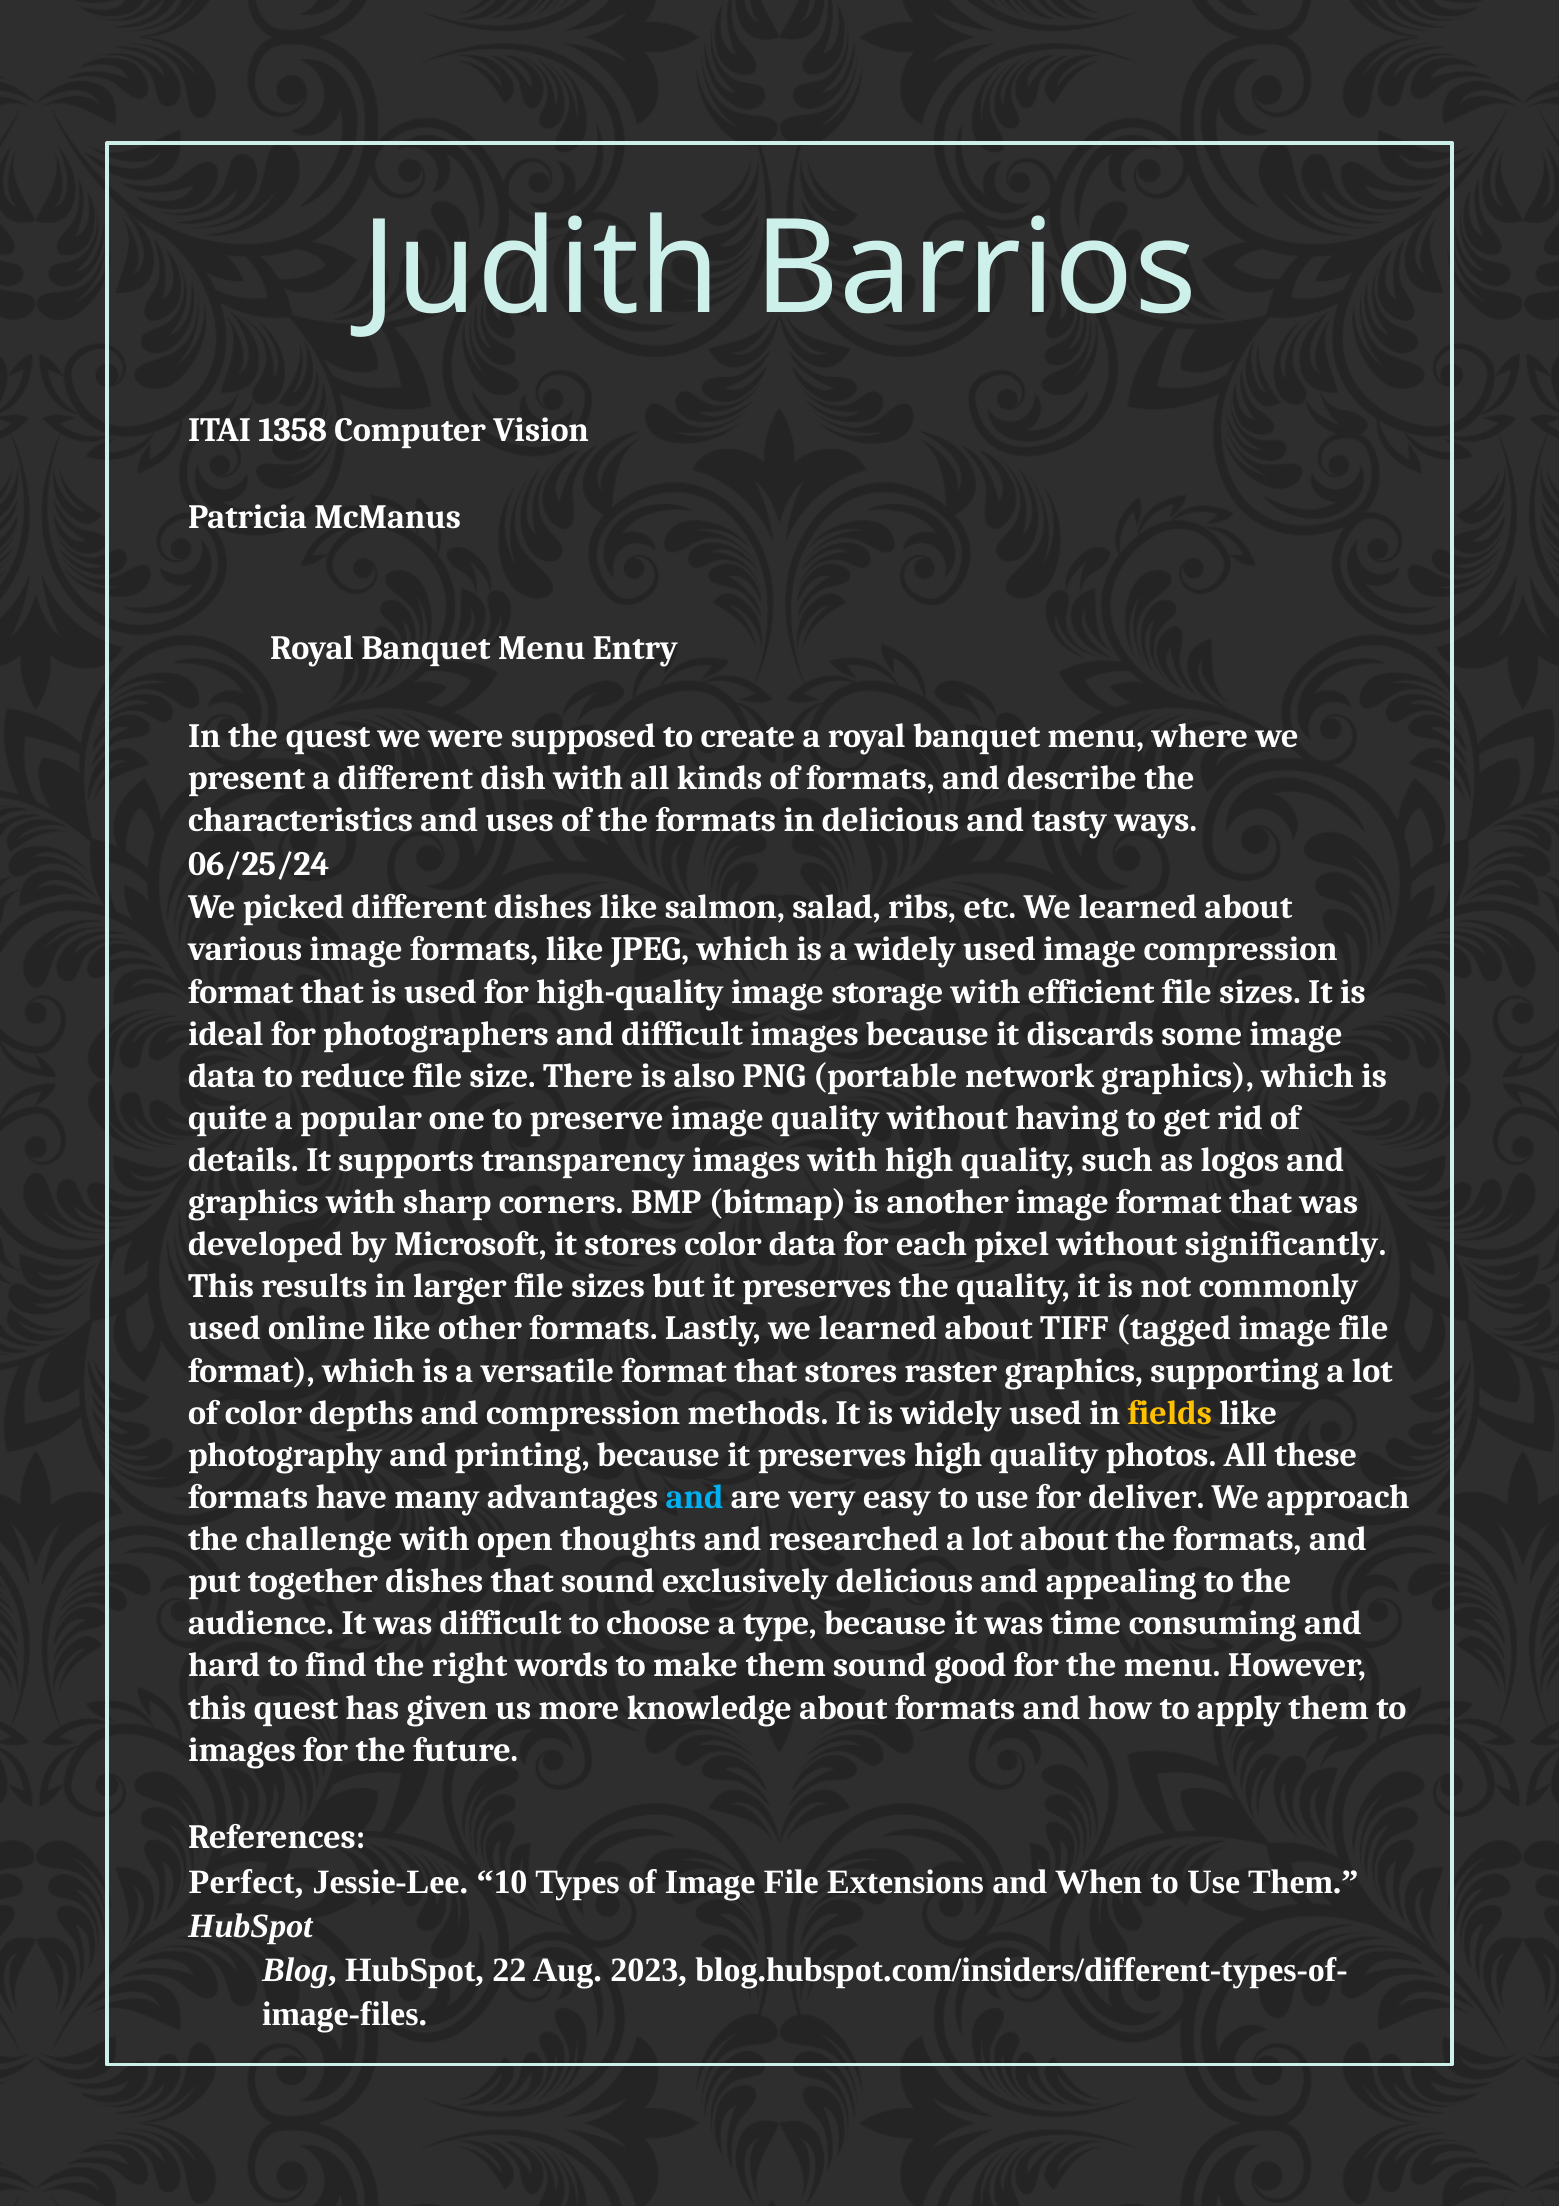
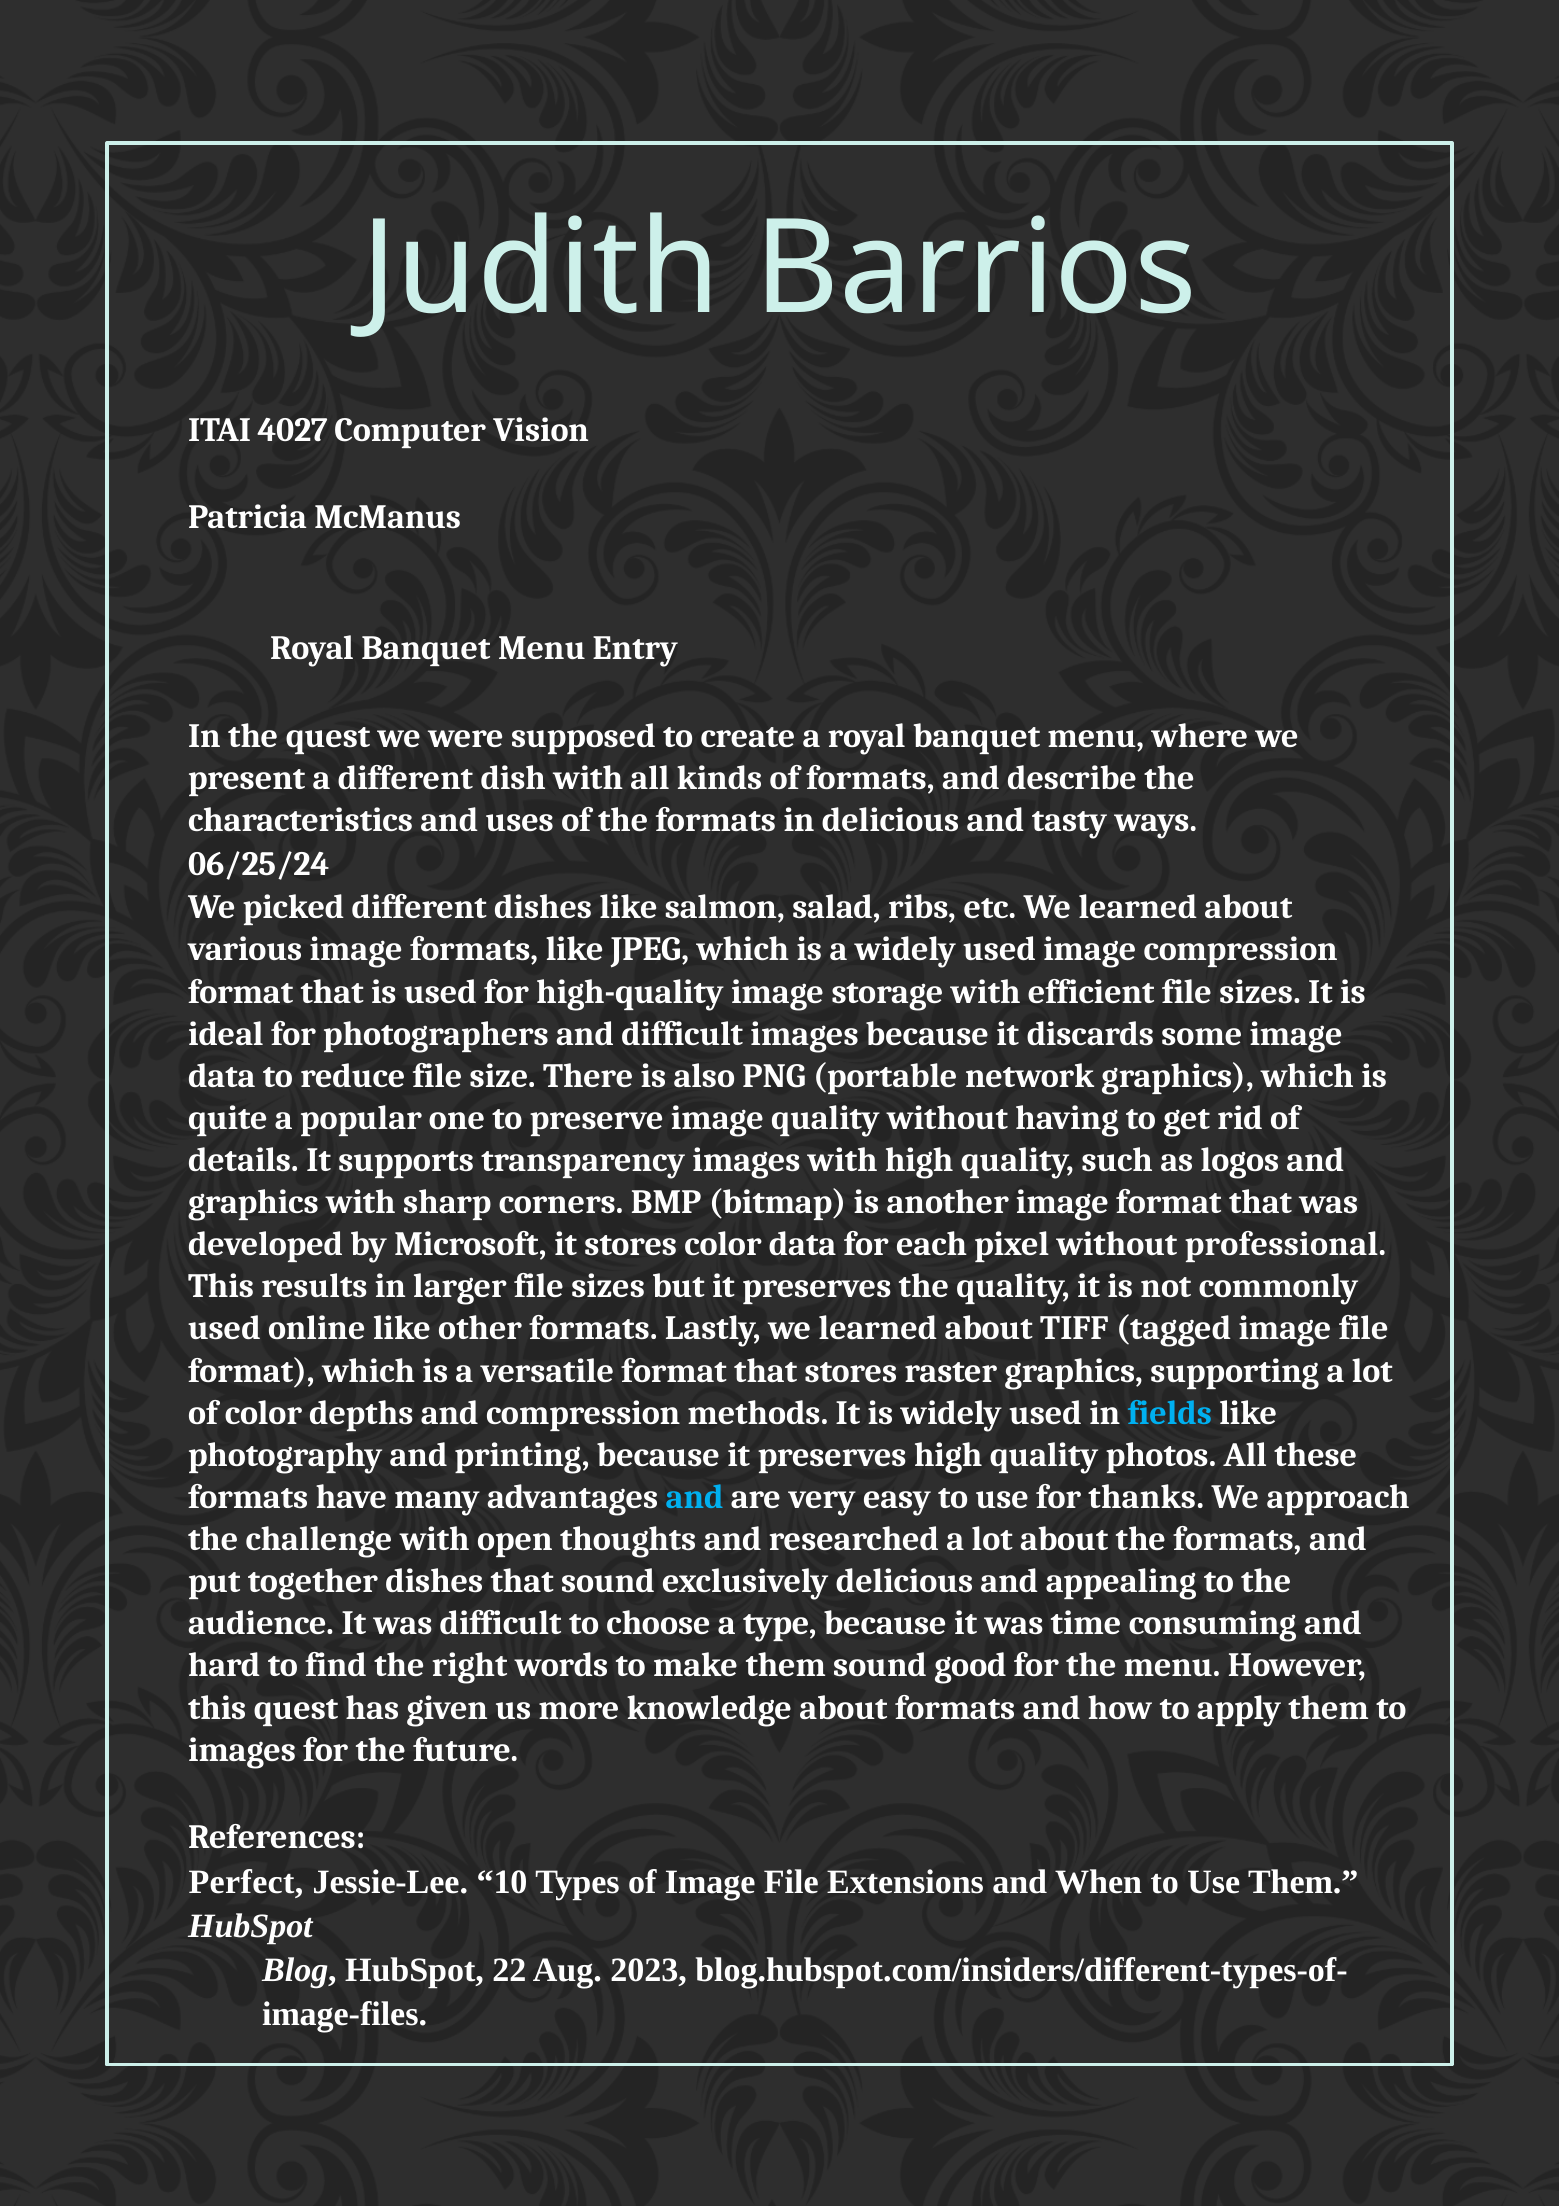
1358: 1358 -> 4027
significantly: significantly -> professional
fields colour: yellow -> light blue
deliver: deliver -> thanks
